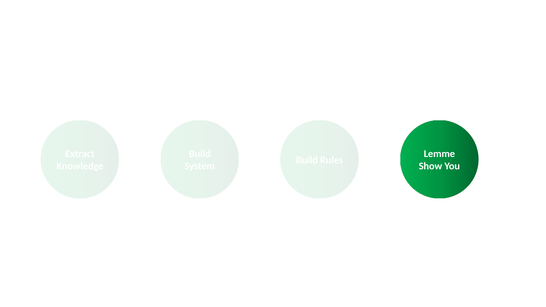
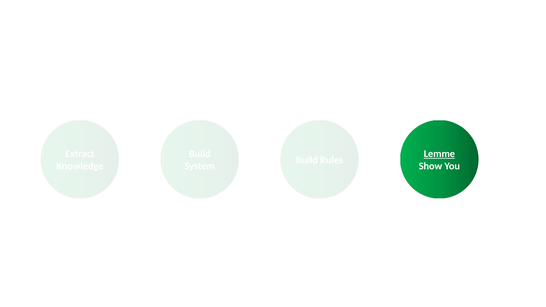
Lemme underline: none -> present
